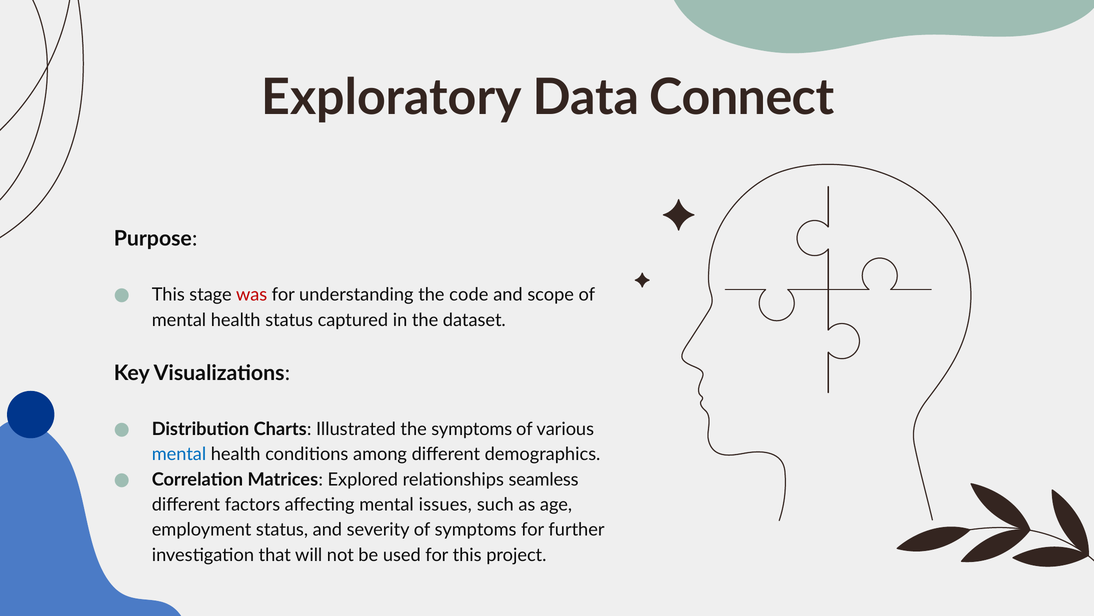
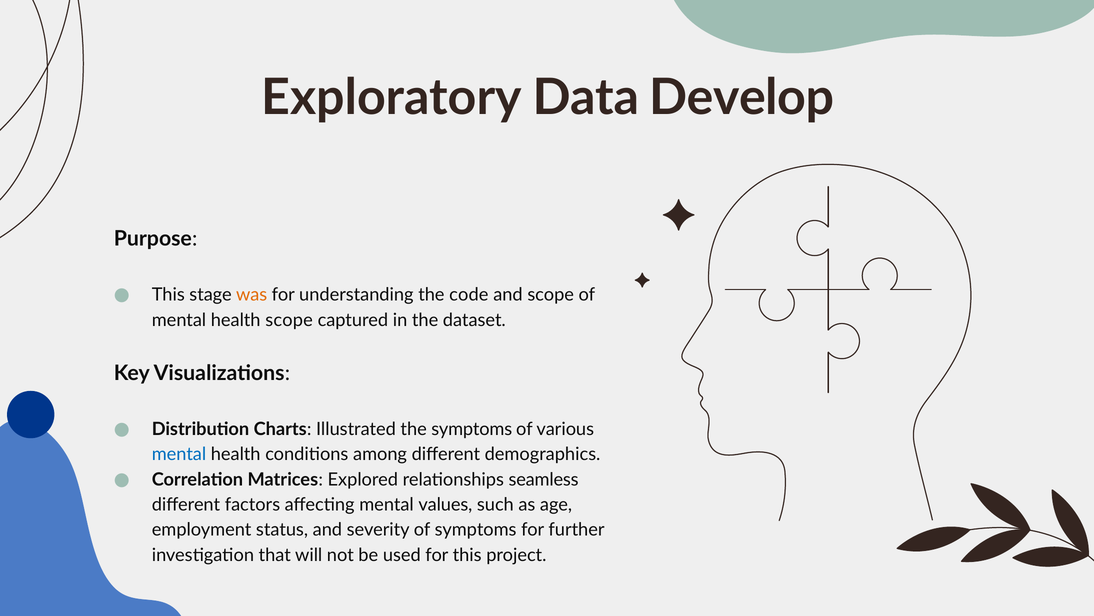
Connect: Connect -> Develop
was colour: red -> orange
health status: status -> scope
issues: issues -> values
